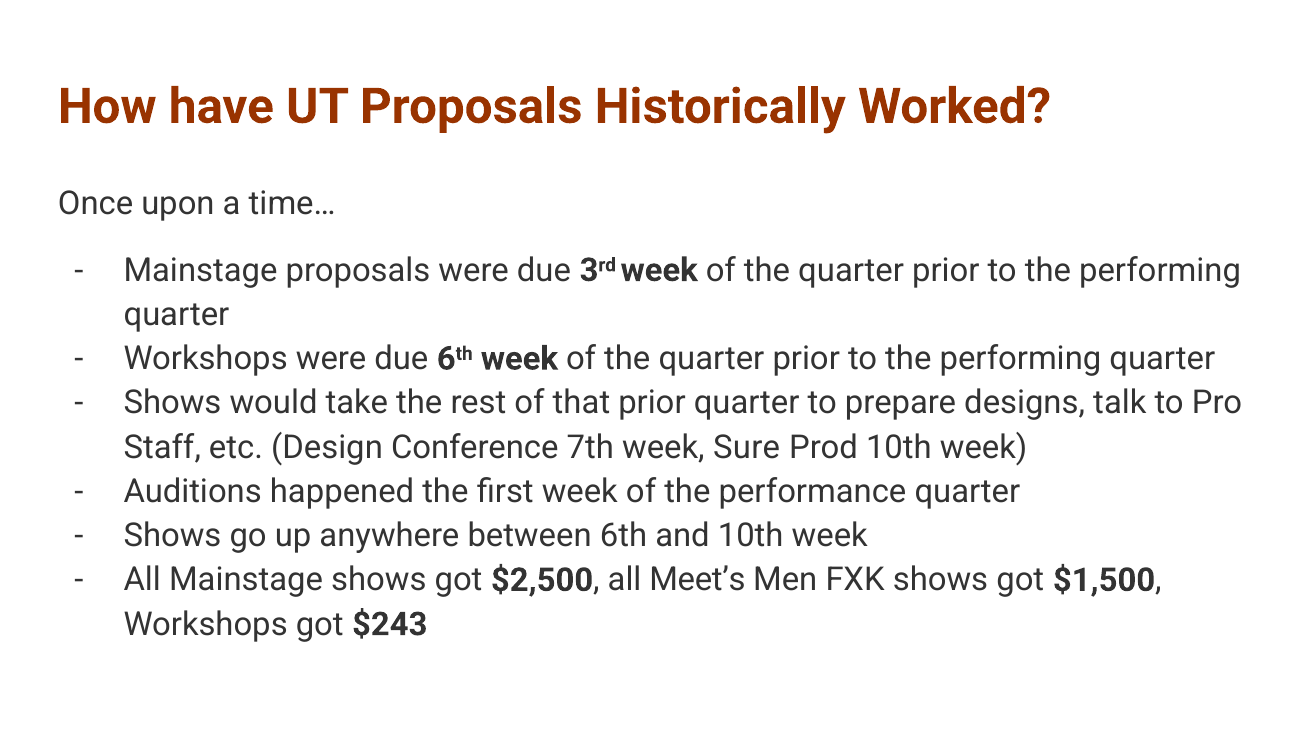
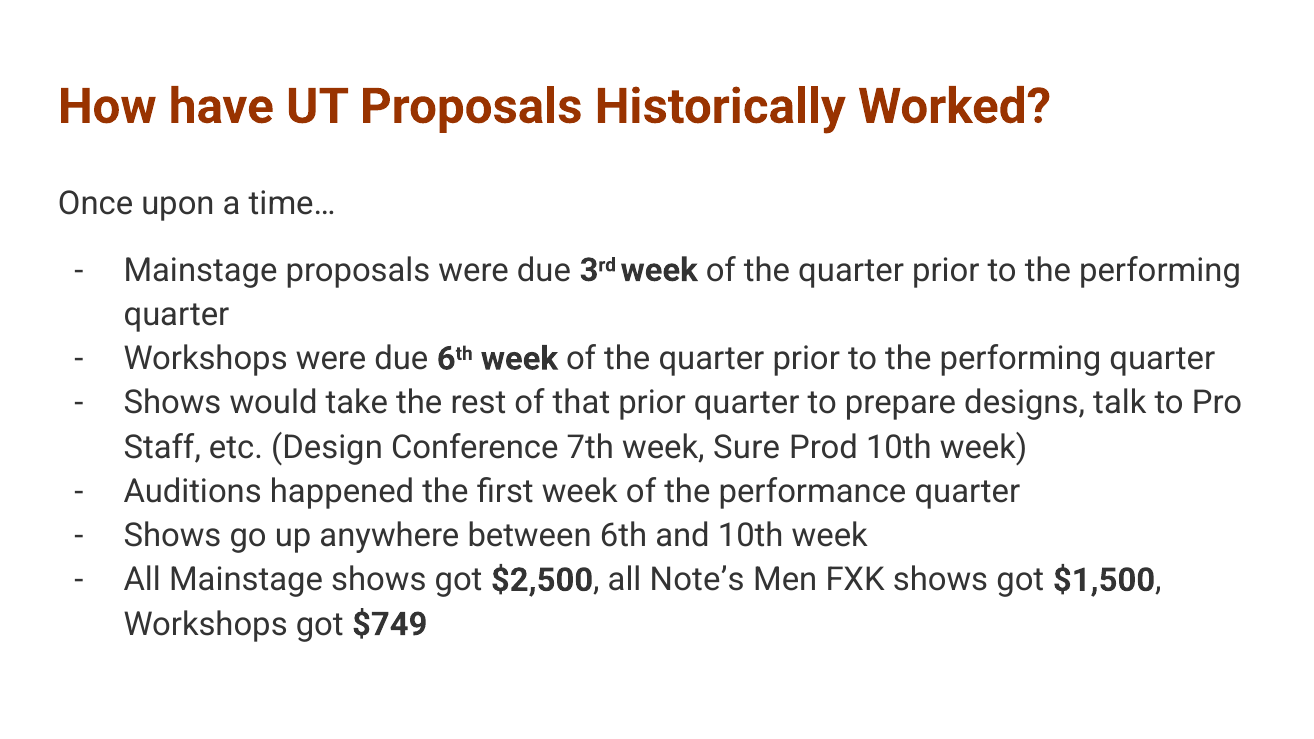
Meet’s: Meet’s -> Note’s
$243: $243 -> $749
